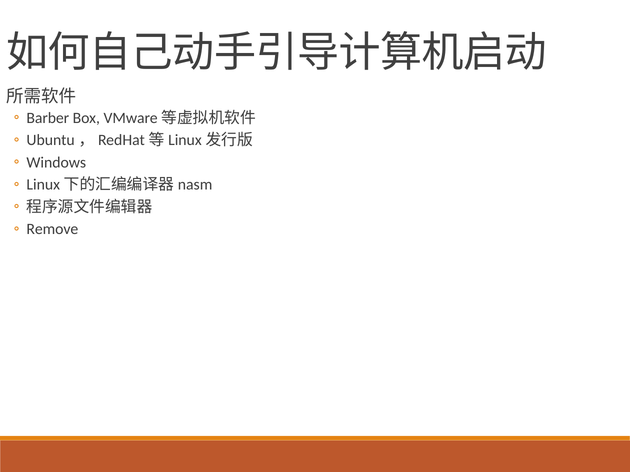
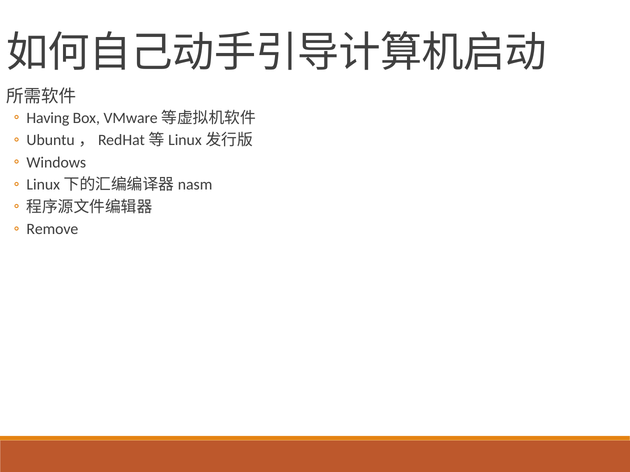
Barber: Barber -> Having
